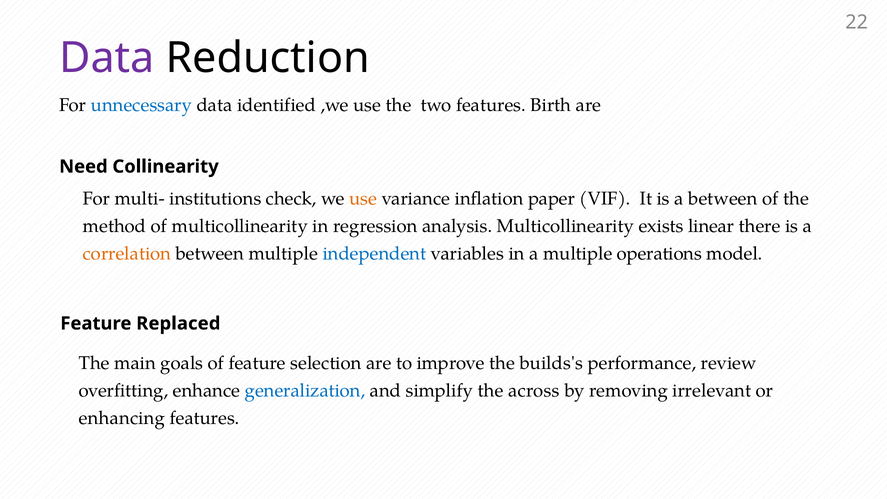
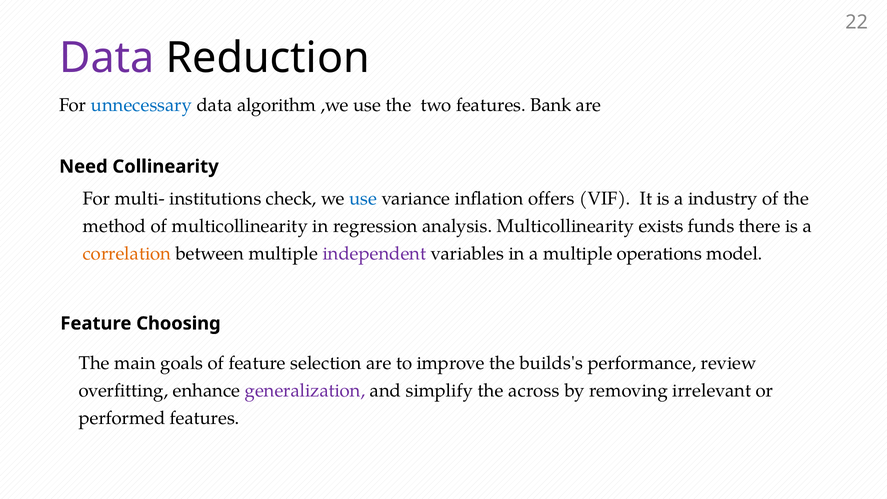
identified: identified -> algorithm
Birth: Birth -> Bank
use at (363, 199) colour: orange -> blue
paper: paper -> offers
a between: between -> industry
linear: linear -> funds
independent colour: blue -> purple
Replaced: Replaced -> Choosing
generalization colour: blue -> purple
enhancing: enhancing -> performed
